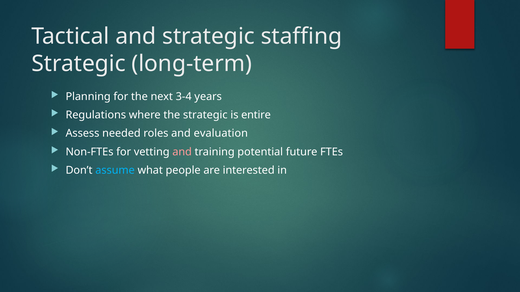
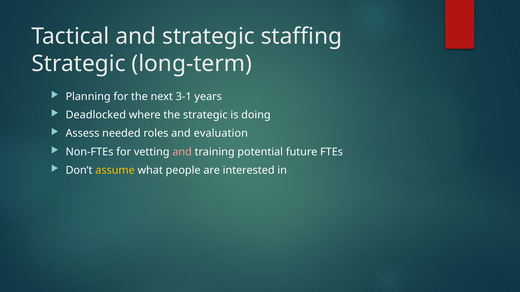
3-4: 3-4 -> 3-1
Regulations: Regulations -> Deadlocked
entire: entire -> doing
assume colour: light blue -> yellow
